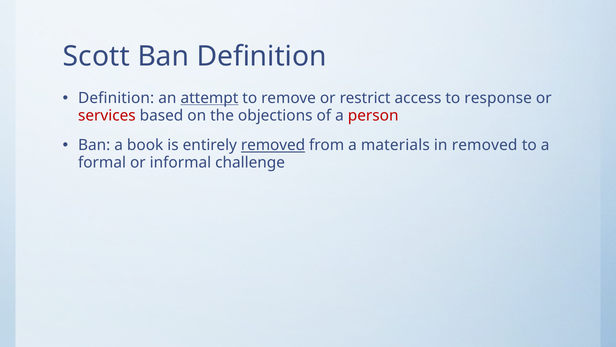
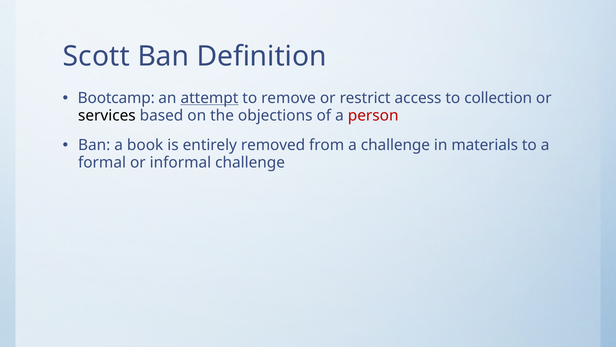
Definition at (116, 98): Definition -> Bootcamp
response: response -> collection
services colour: red -> black
removed at (273, 145) underline: present -> none
a materials: materials -> challenge
in removed: removed -> materials
